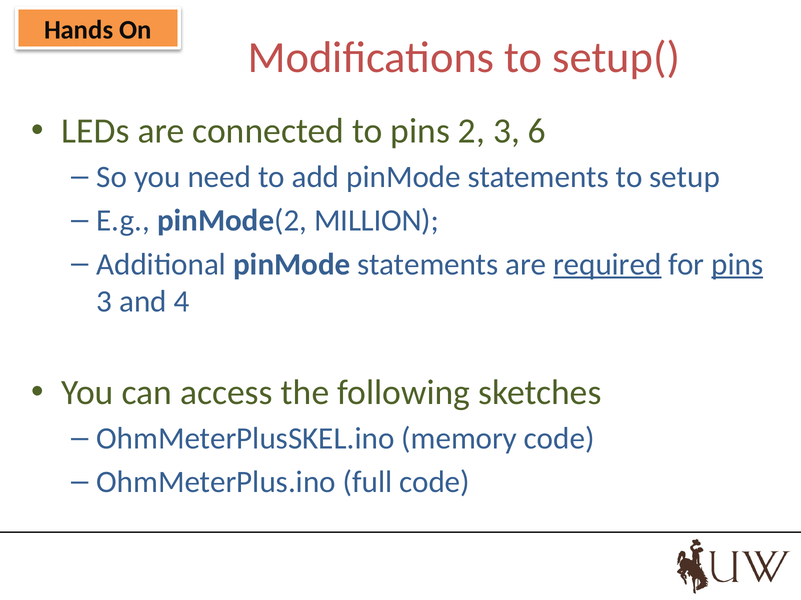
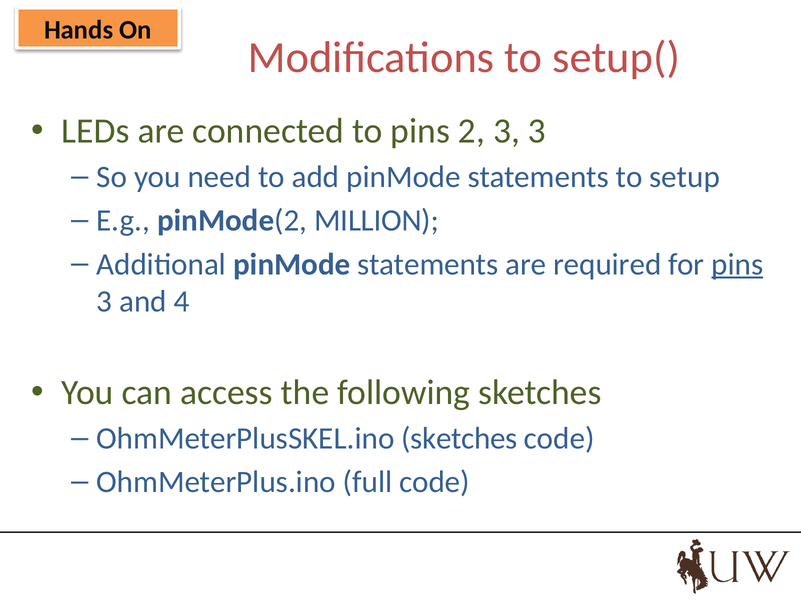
3 6: 6 -> 3
required underline: present -> none
OhmMeterPlusSKEL.ino memory: memory -> sketches
